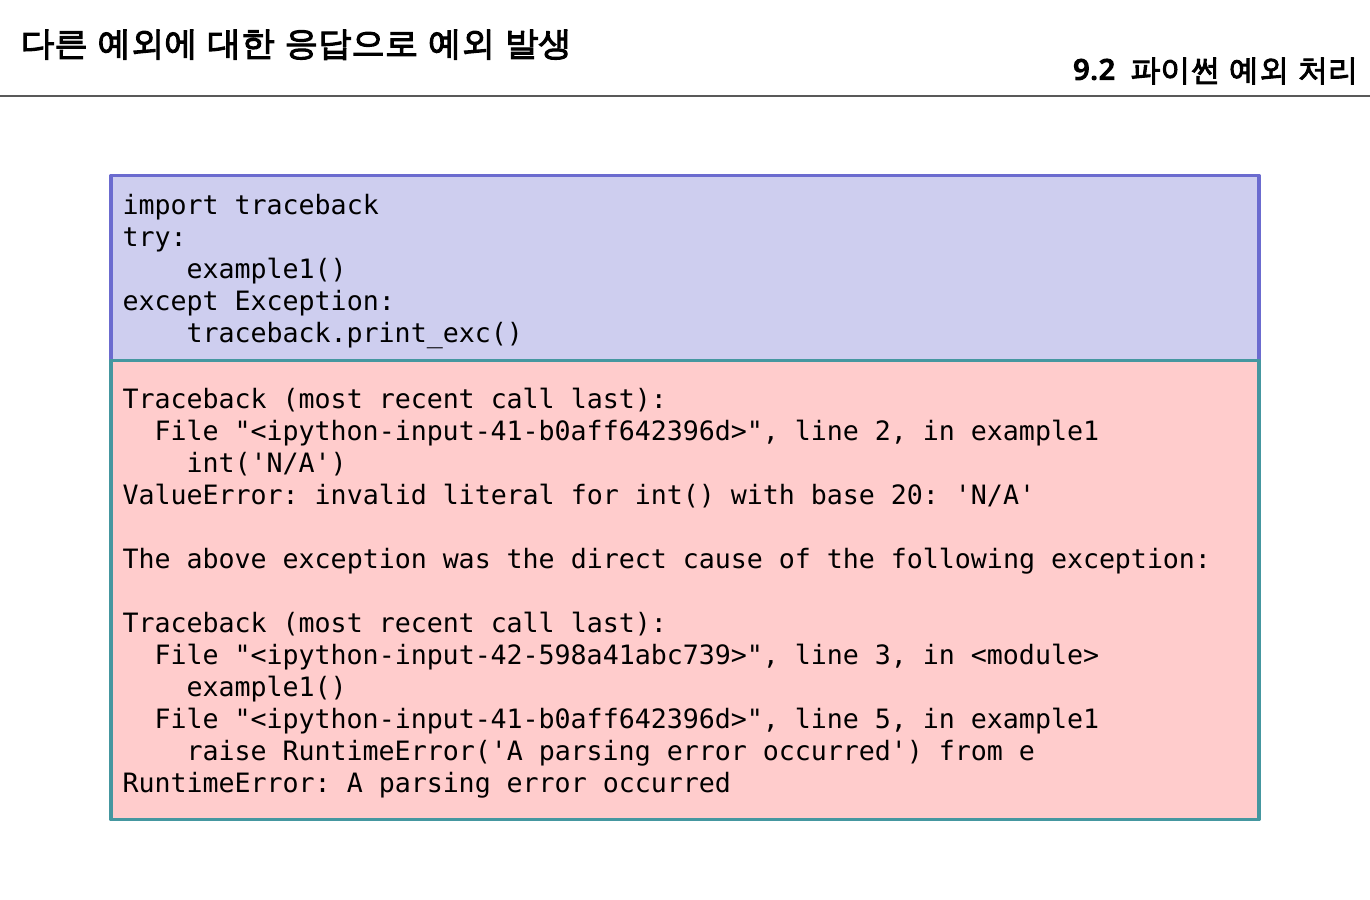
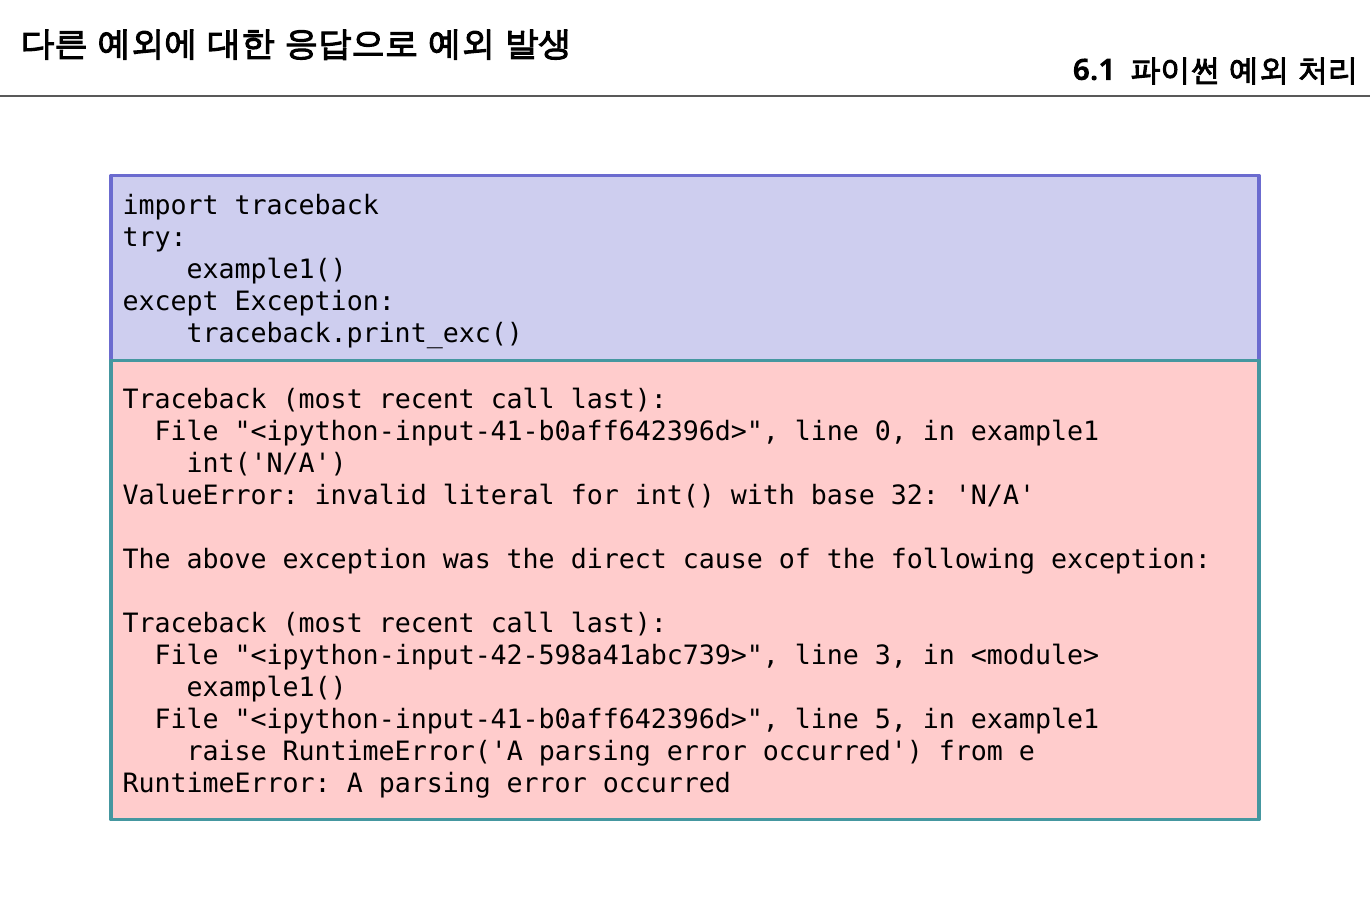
9.2: 9.2 -> 6.1
2: 2 -> 0
20: 20 -> 32
